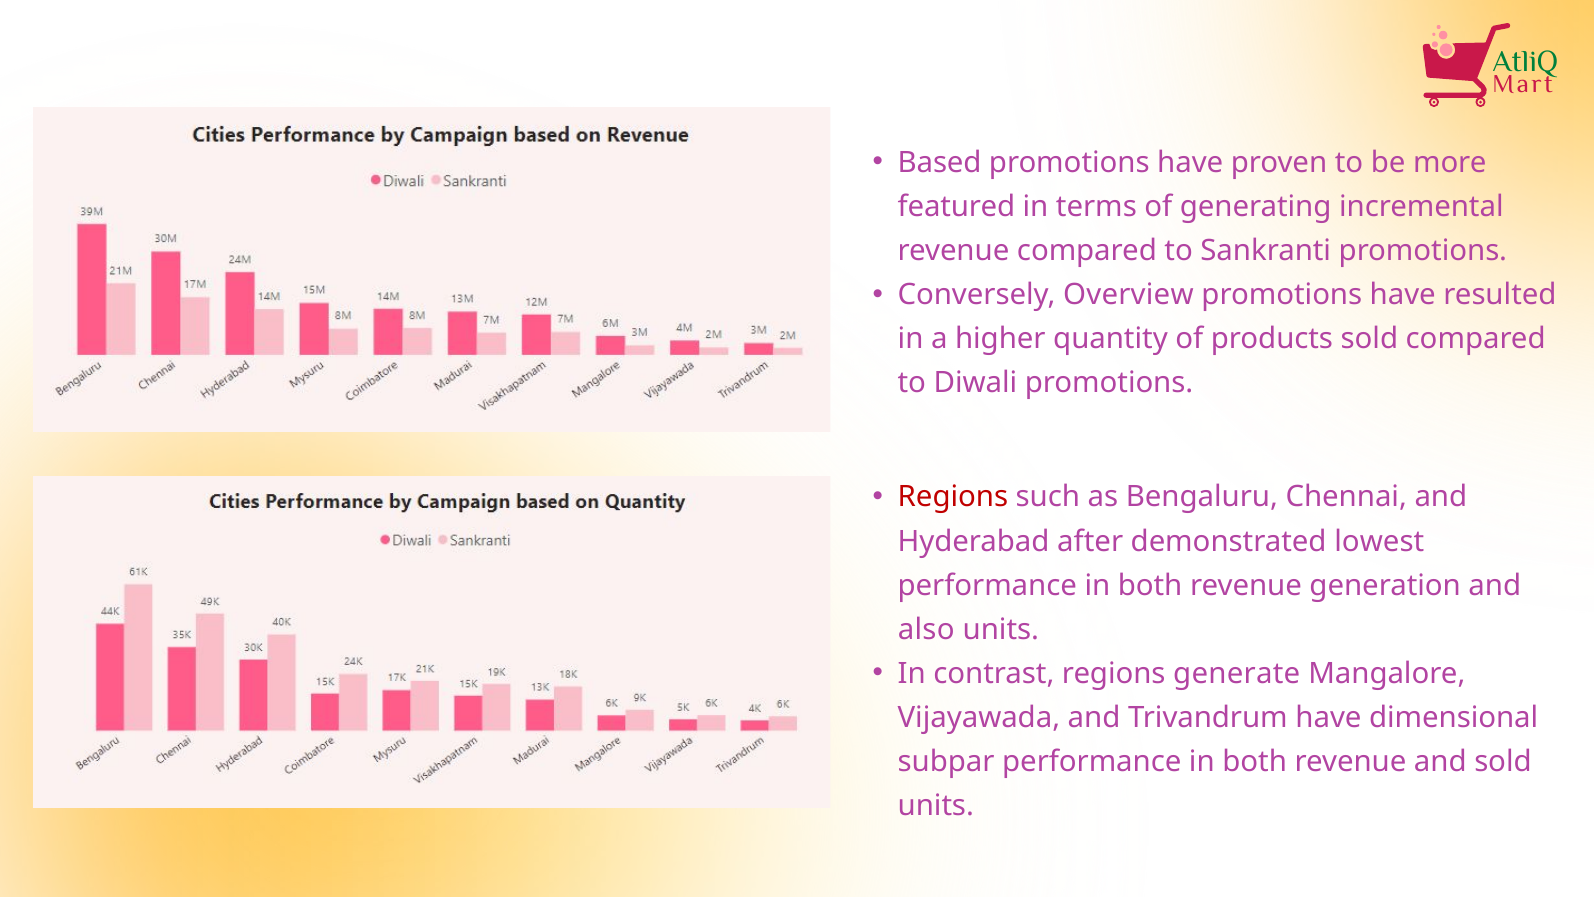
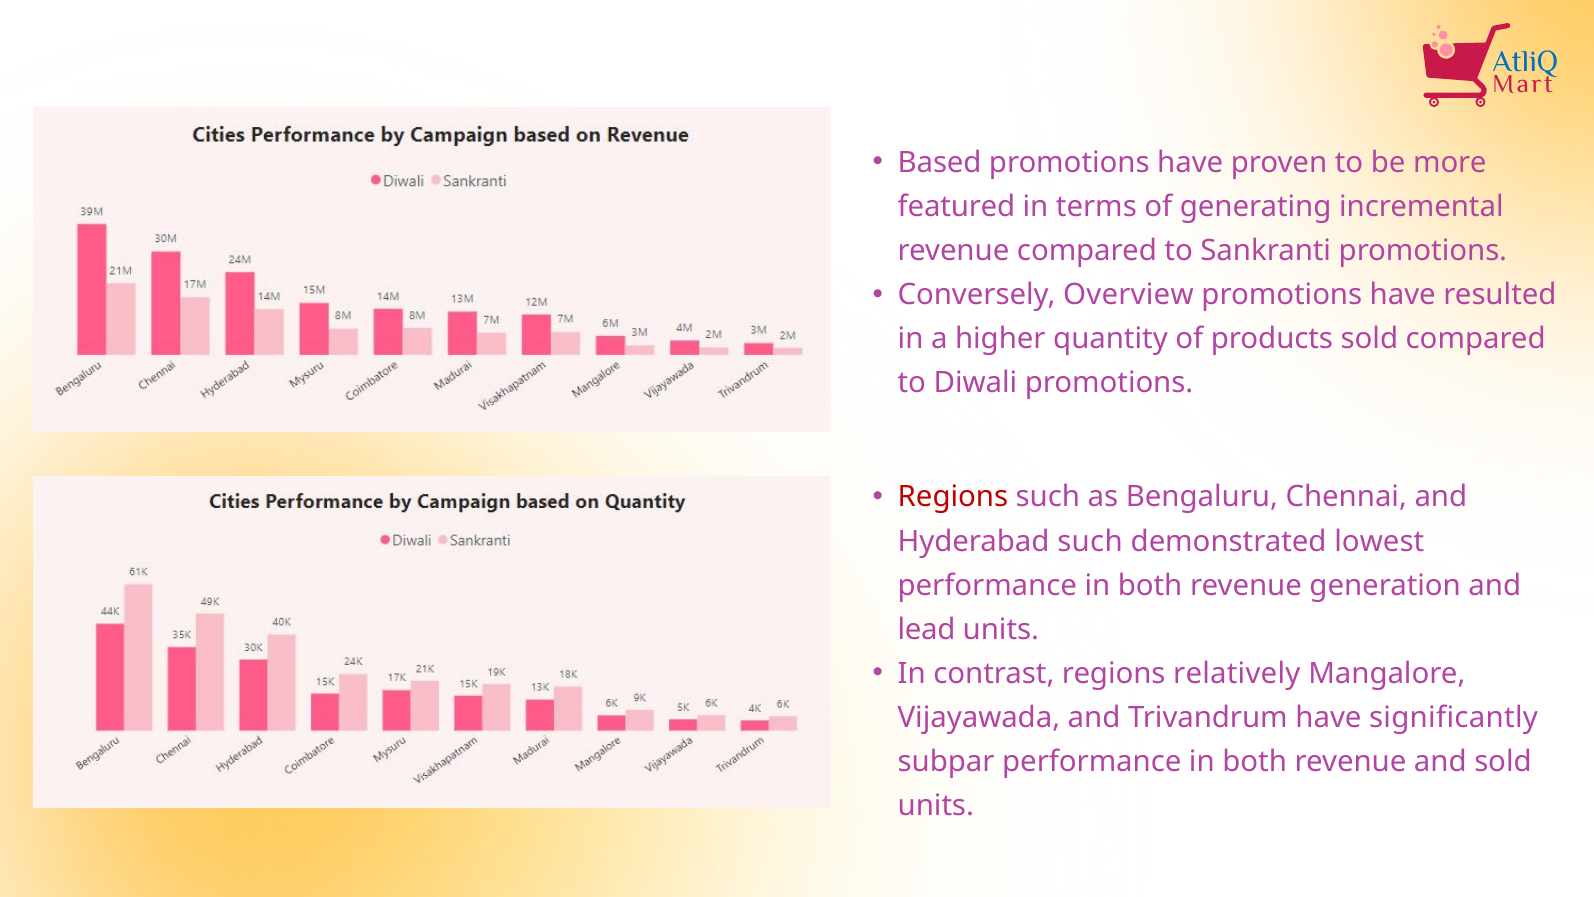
AtliQ colour: green -> blue
Hyderabad after: after -> such
also: also -> lead
generate: generate -> relatively
dimensional: dimensional -> significantly
